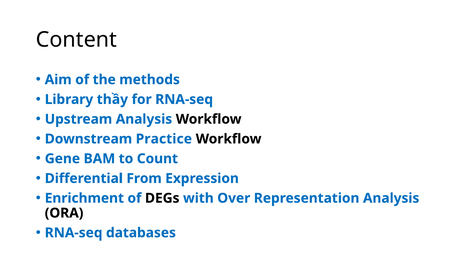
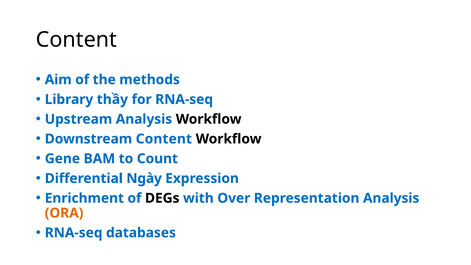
Downstream Practice: Practice -> Content
From: From -> Ngày
ORA colour: black -> orange
